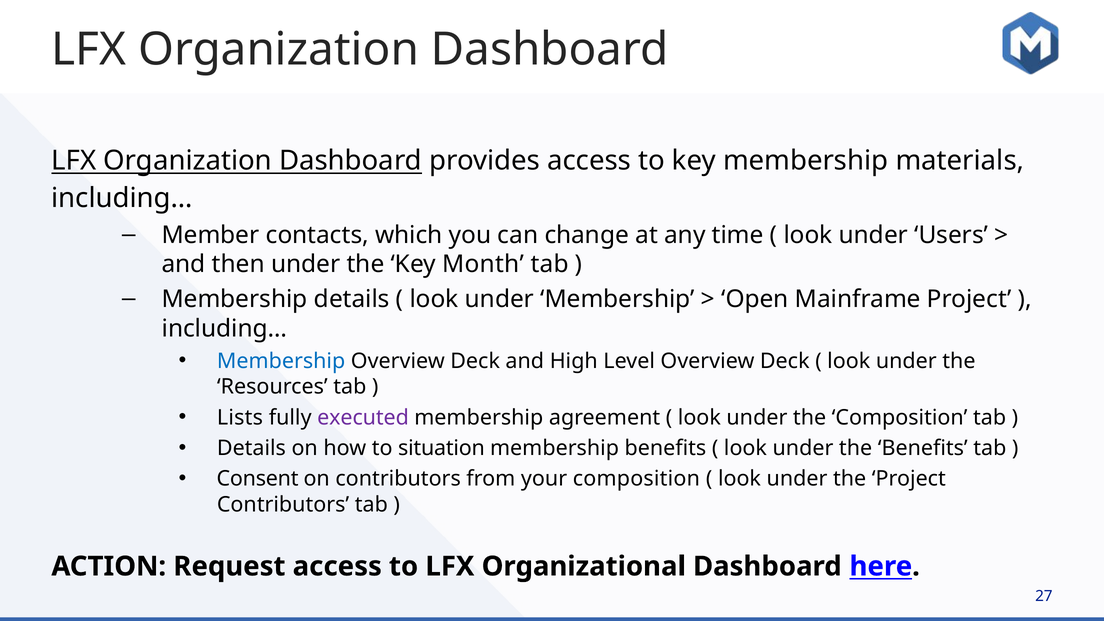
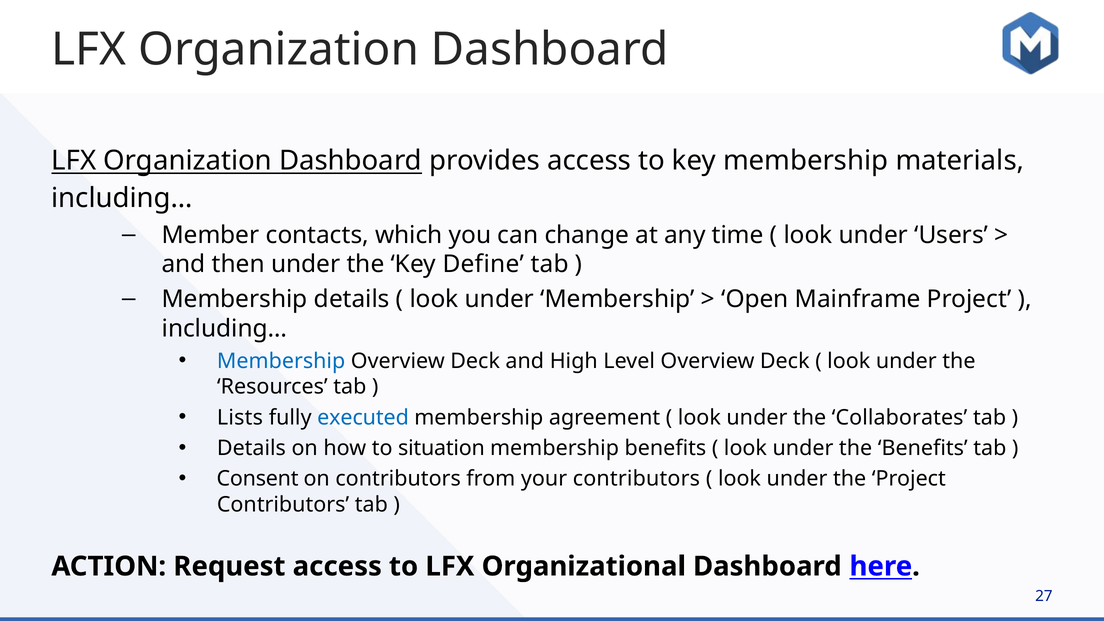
Month: Month -> Define
executed colour: purple -> blue
the Composition: Composition -> Collaborates
your composition: composition -> contributors
